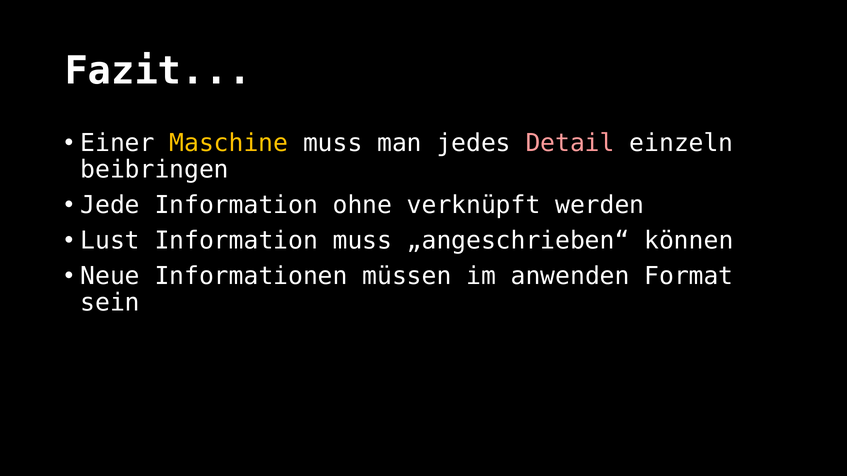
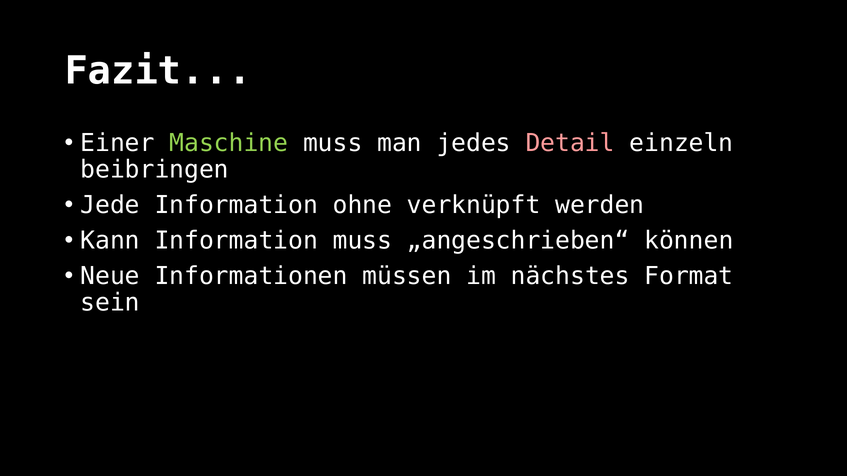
Maschine colour: yellow -> light green
Lust: Lust -> Kann
anwenden: anwenden -> nächstes
